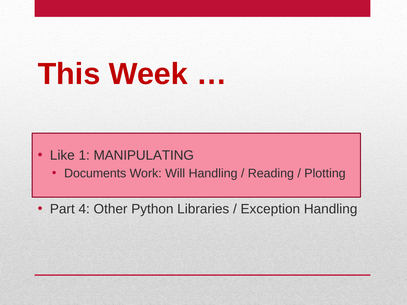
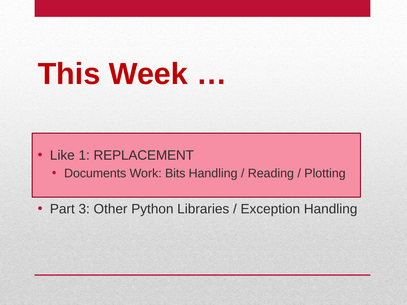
MANIPULATING: MANIPULATING -> REPLACEMENT
Will: Will -> Bits
4: 4 -> 3
